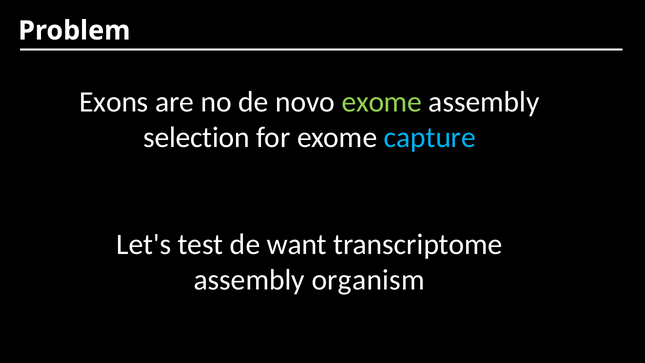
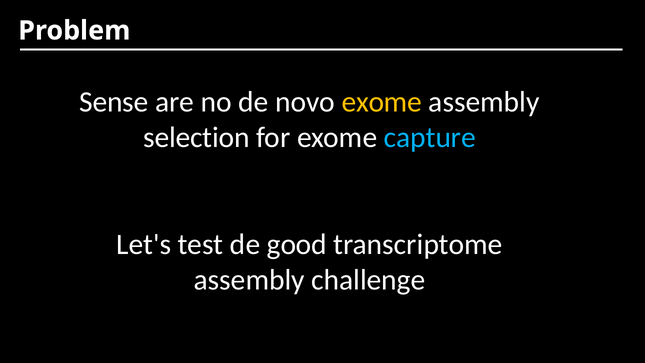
Exons: Exons -> Sense
exome at (382, 102) colour: light green -> yellow
want: want -> good
organism: organism -> challenge
